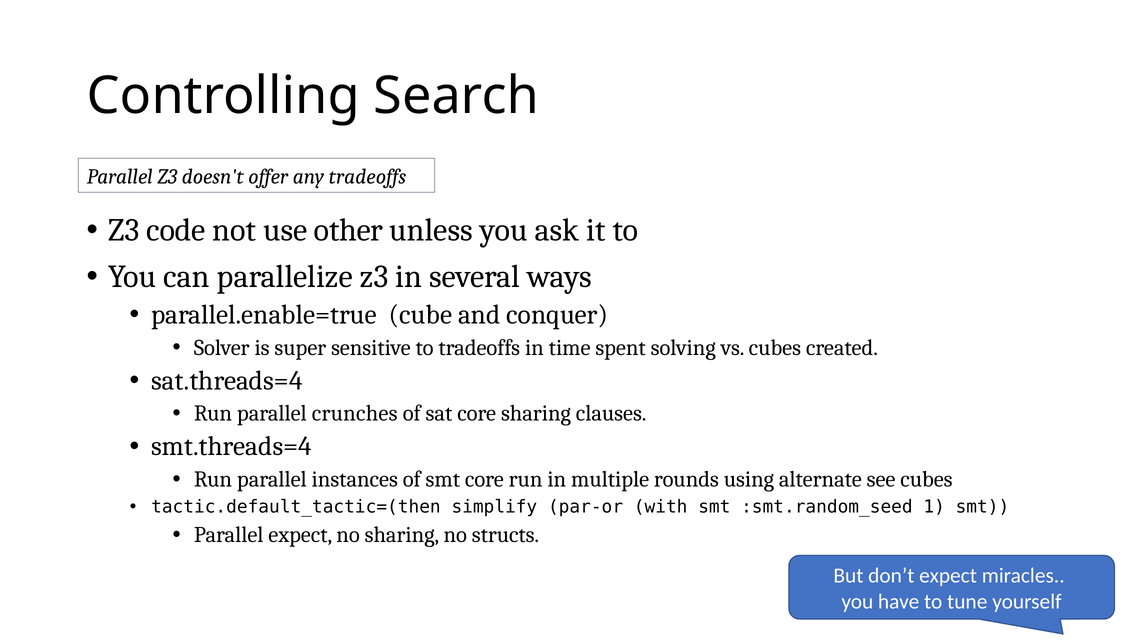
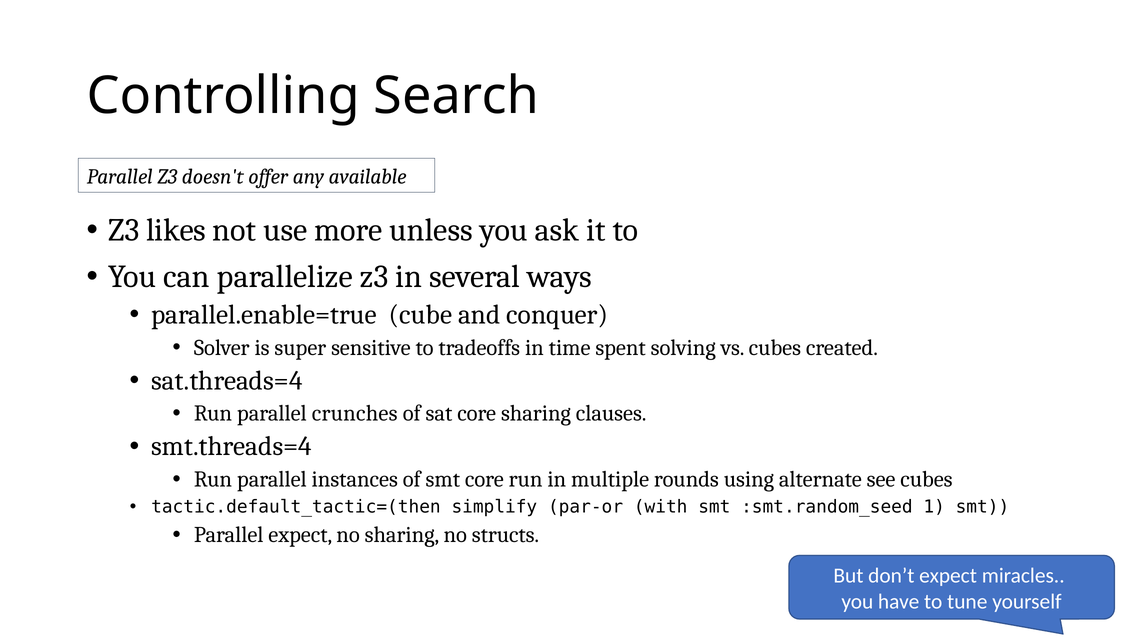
any tradeoffs: tradeoffs -> available
code: code -> likes
other: other -> more
